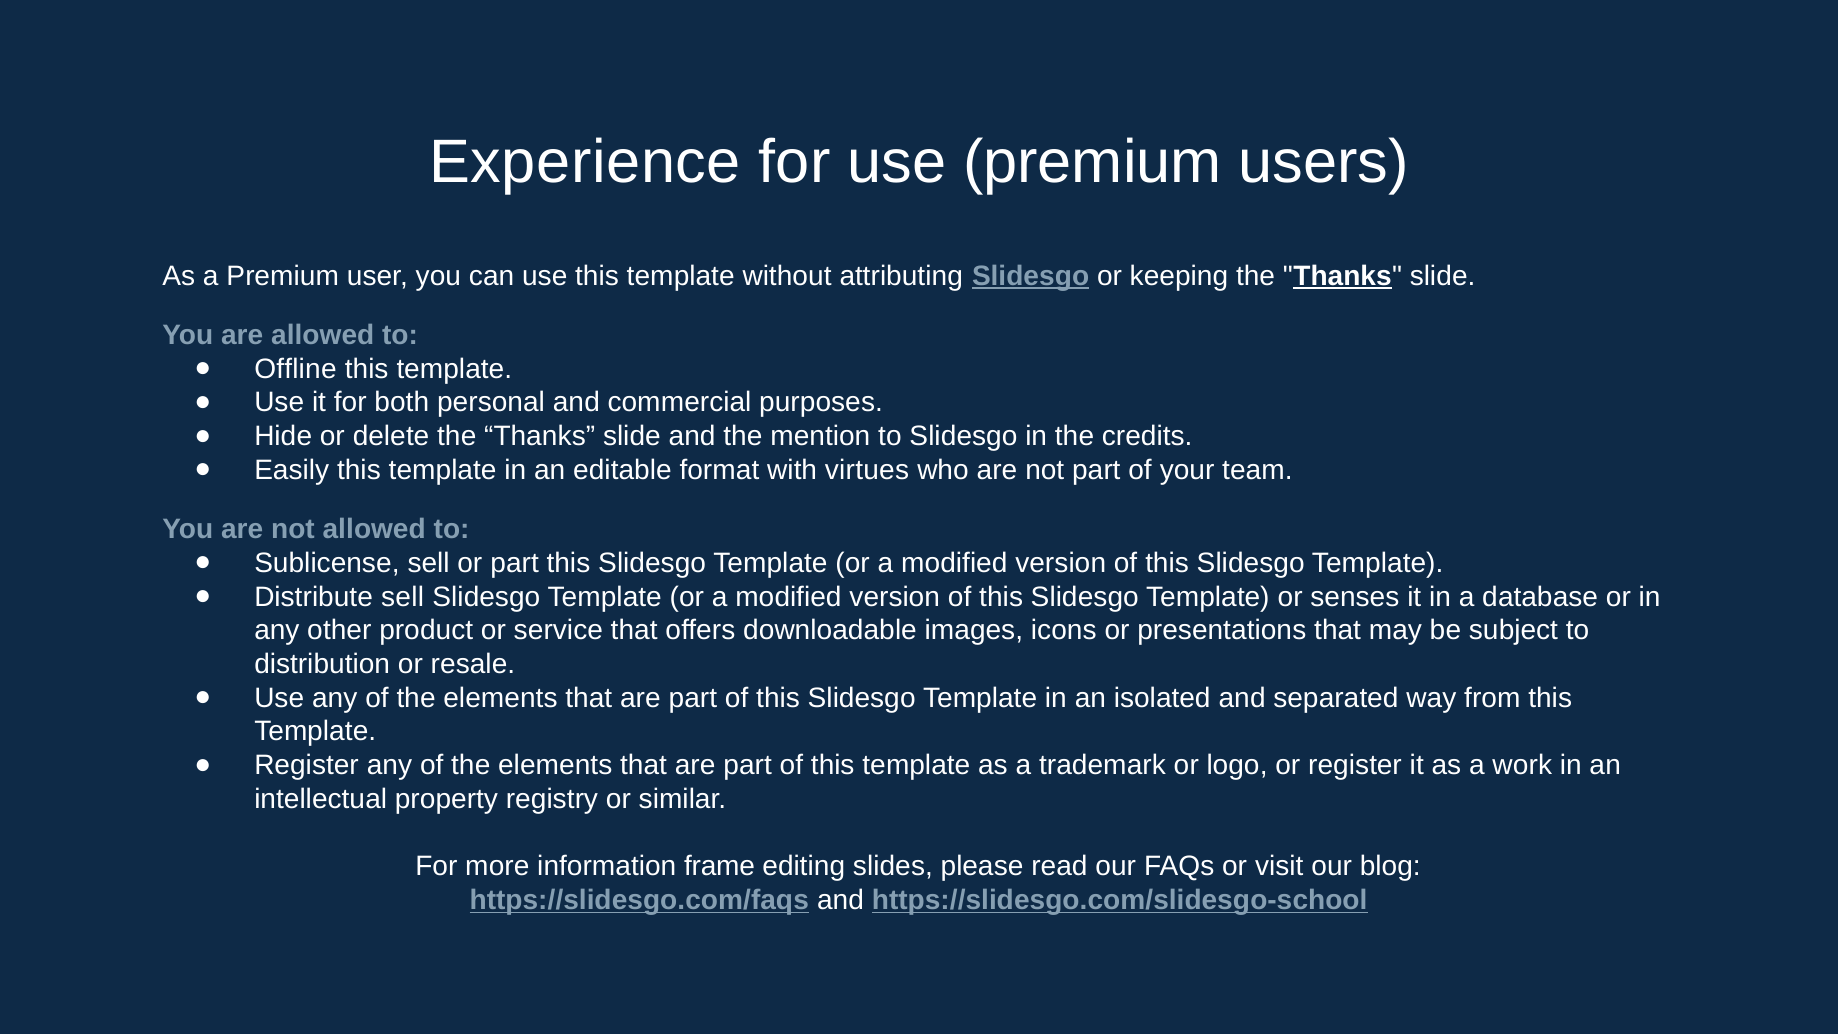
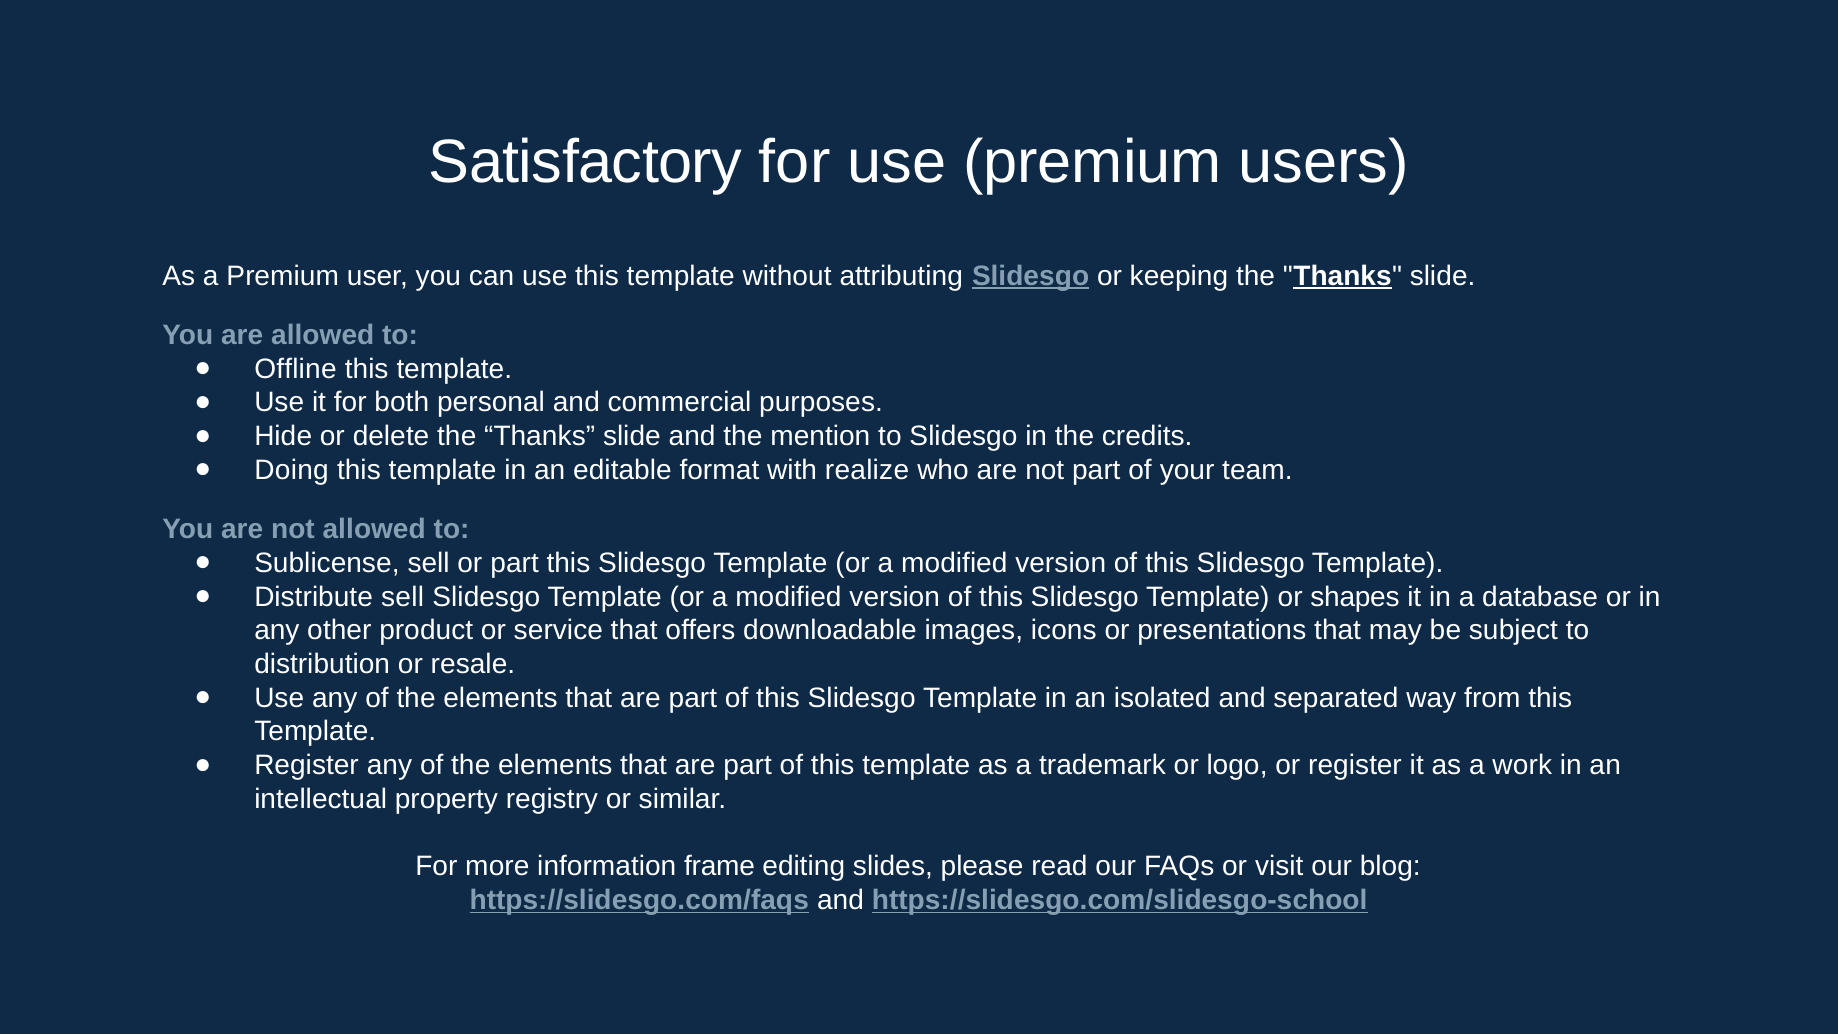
Experience: Experience -> Satisfactory
Easily: Easily -> Doing
virtues: virtues -> realize
senses: senses -> shapes
